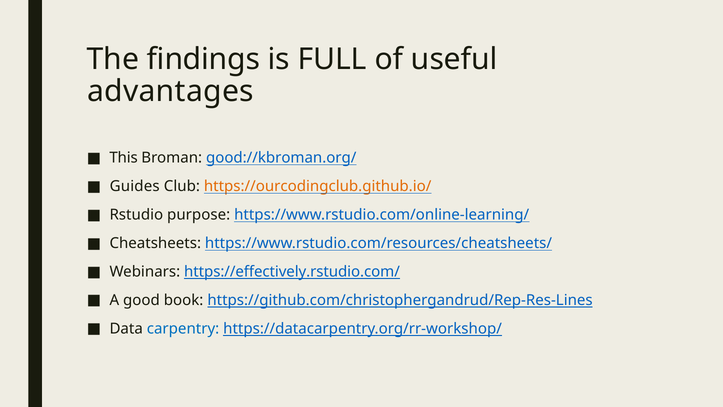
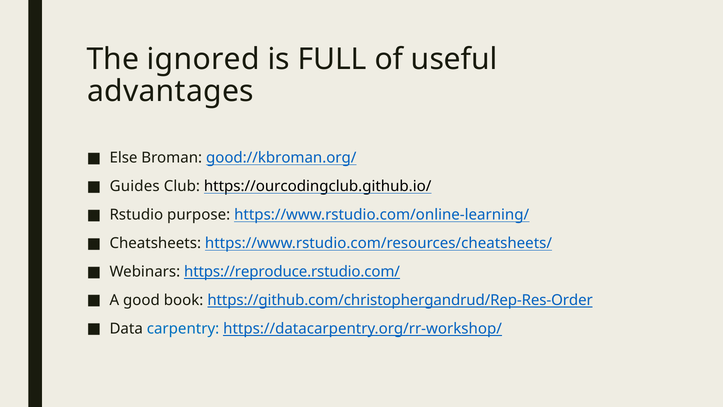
findings: findings -> ignored
This: This -> Else
https://ourcodingclub.github.io/ colour: orange -> black
https://effectively.rstudio.com/: https://effectively.rstudio.com/ -> https://reproduce.rstudio.com/
https://github.com/christophergandrud/Rep-Res-Lines: https://github.com/christophergandrud/Rep-Res-Lines -> https://github.com/christophergandrud/Rep-Res-Order
